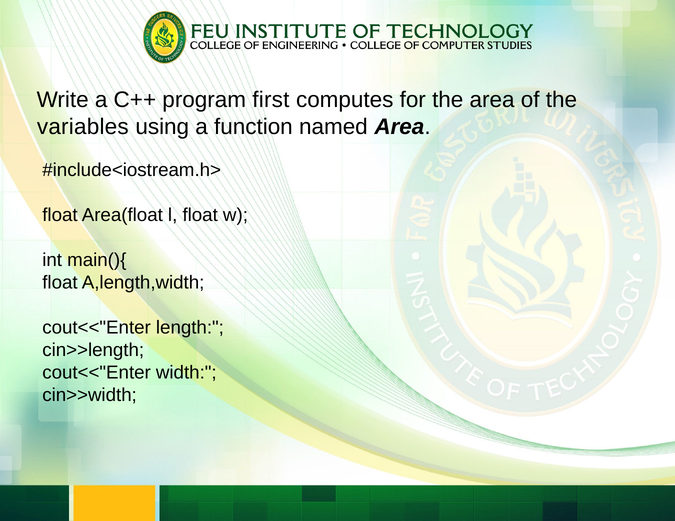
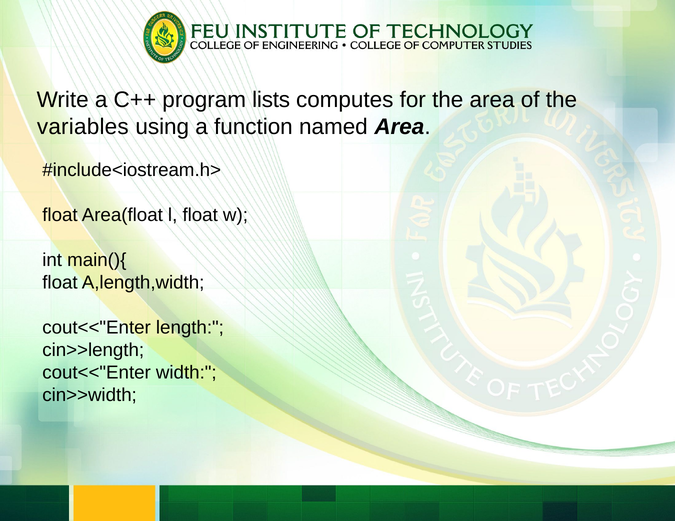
first: first -> lists
